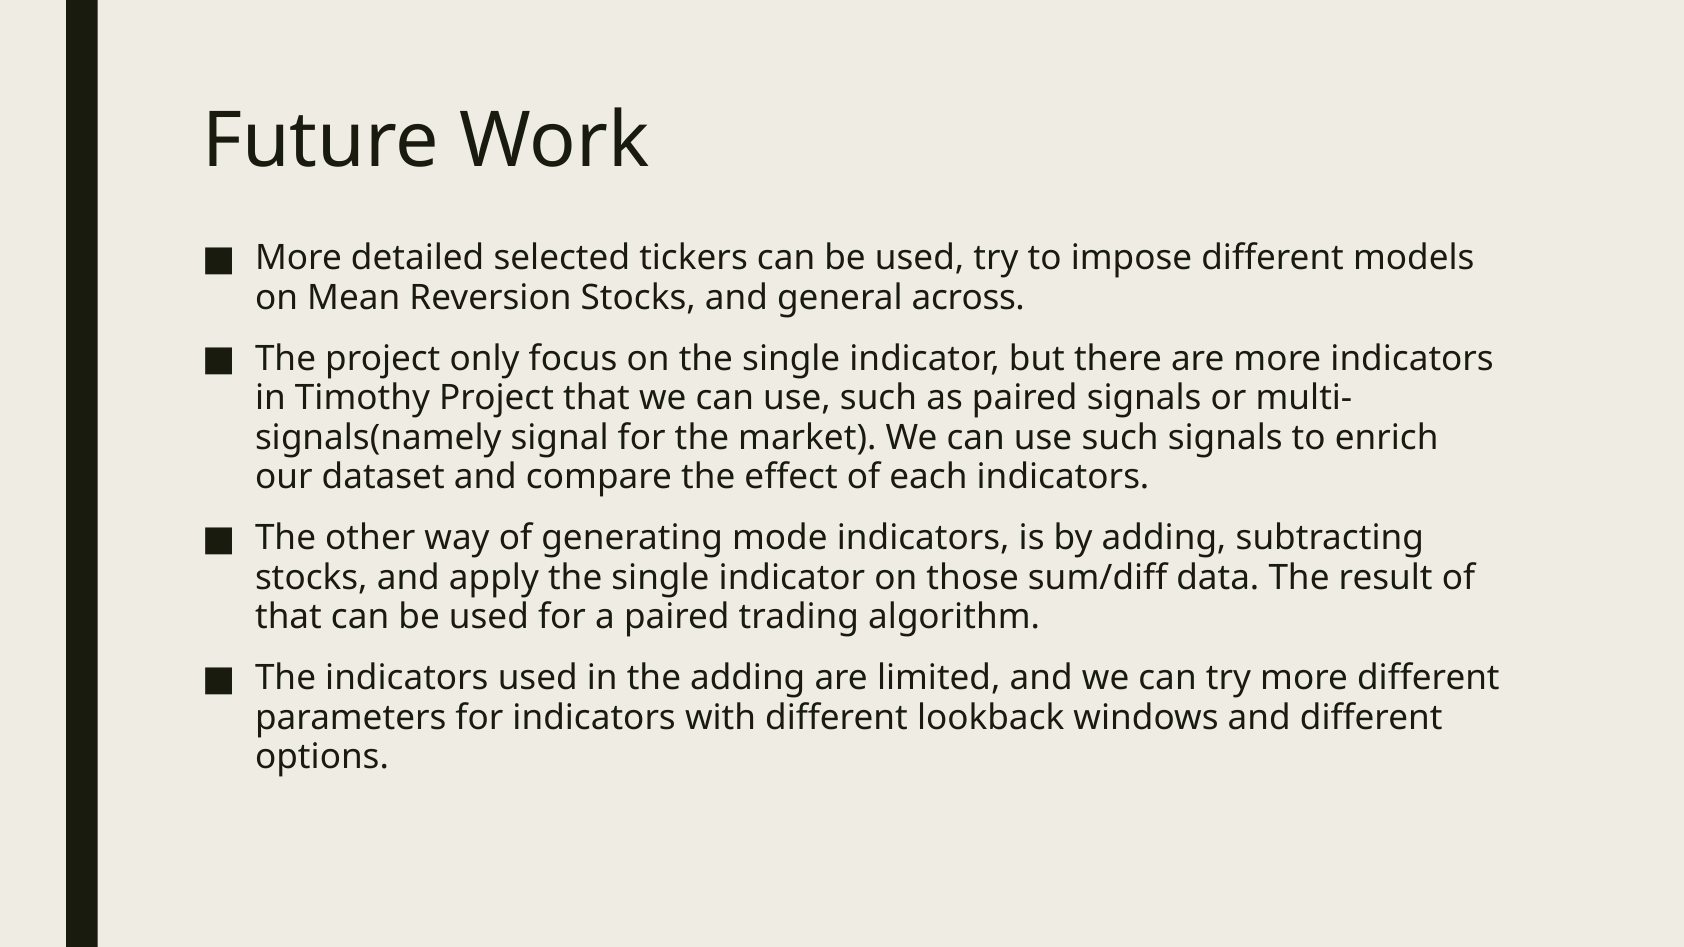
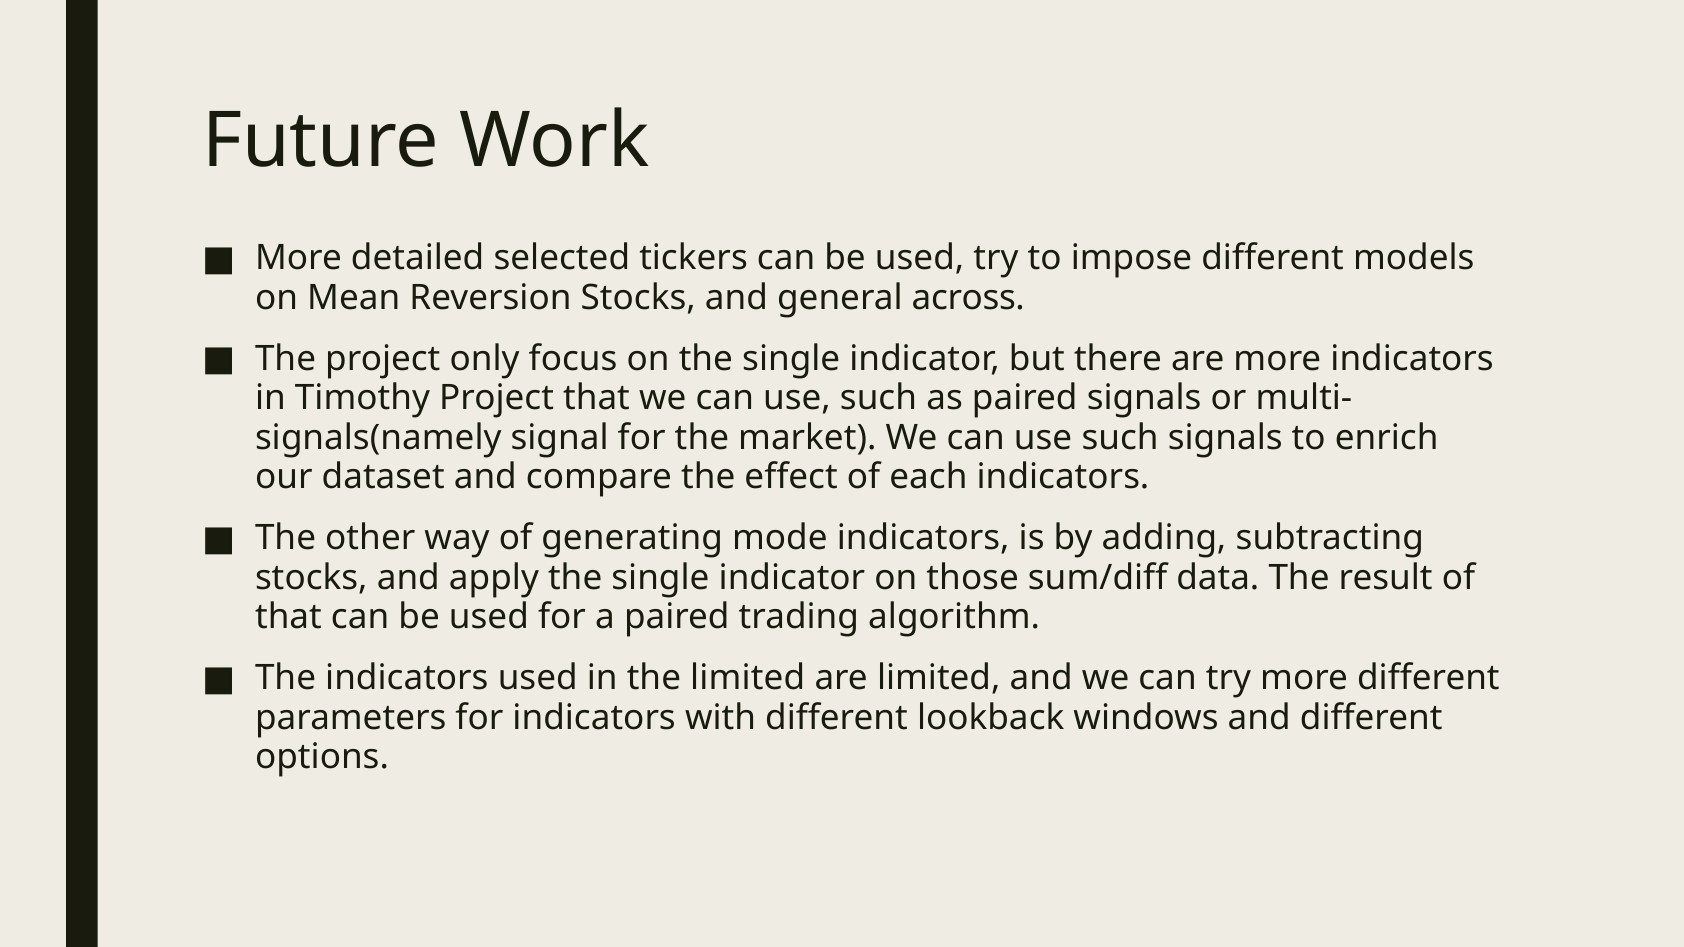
the adding: adding -> limited
